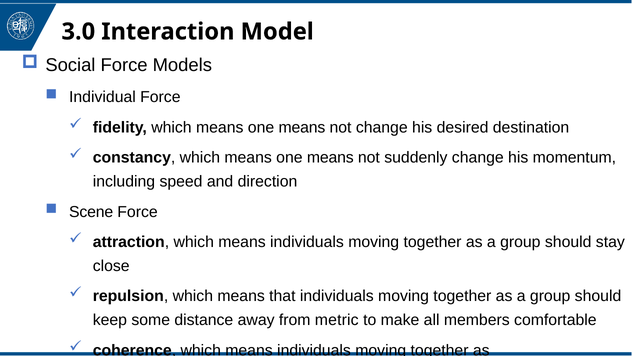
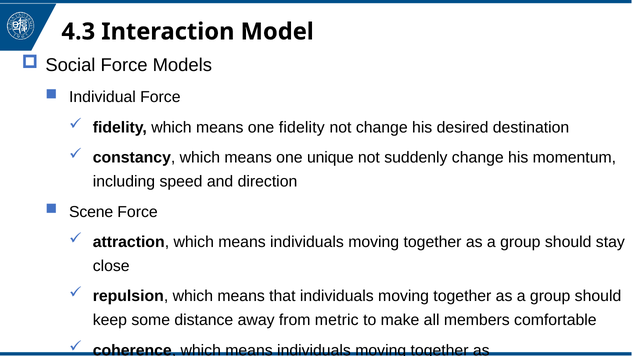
3.0: 3.0 -> 4.3
means at (302, 127): means -> fidelity
means at (330, 158): means -> unique
